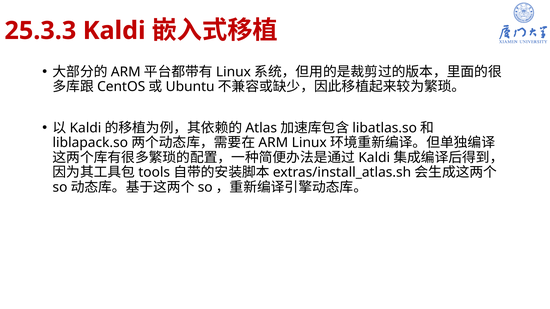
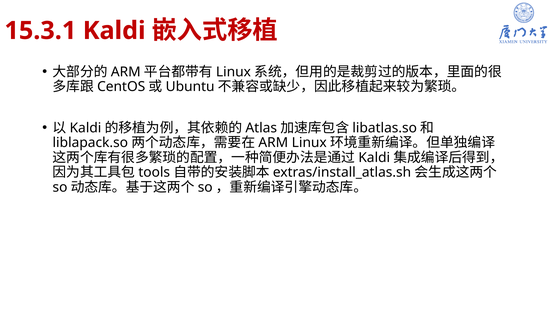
25.3.3: 25.3.3 -> 15.3.1
